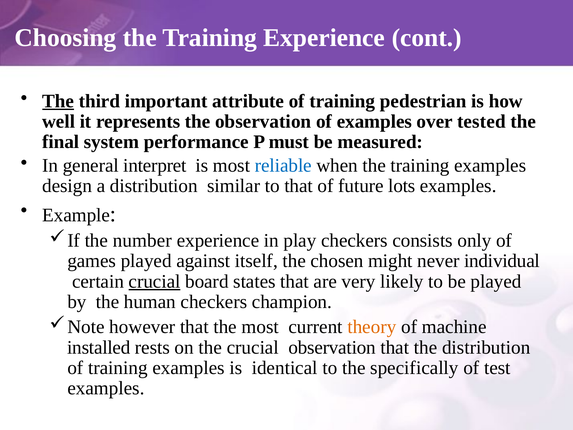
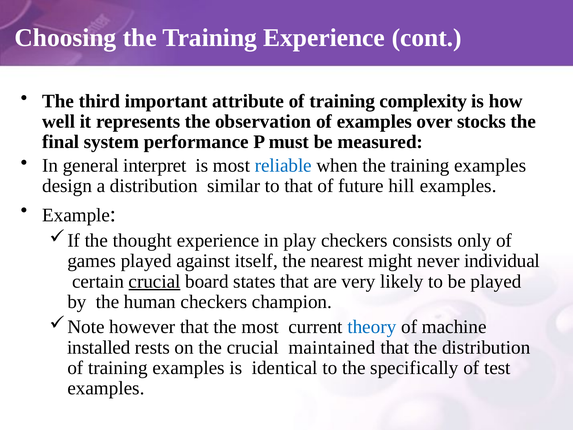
The at (58, 101) underline: present -> none
pedestrian: pedestrian -> complexity
tested: tested -> stocks
lots: lots -> hill
number: number -> thought
chosen: chosen -> nearest
theory colour: orange -> blue
crucial observation: observation -> maintained
